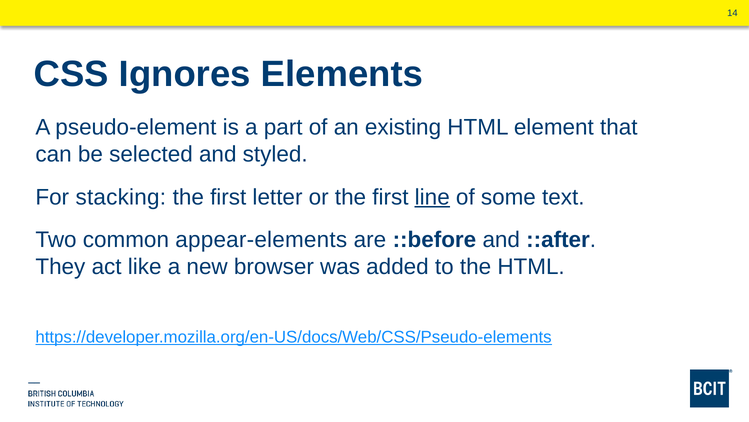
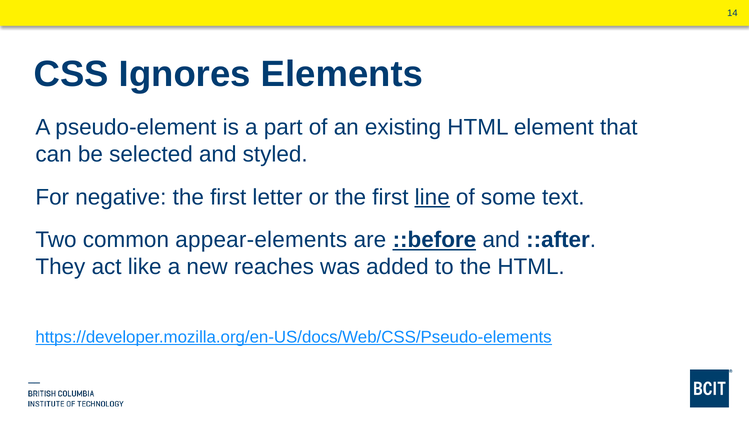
stacking: stacking -> negative
::before underline: none -> present
browser: browser -> reaches
